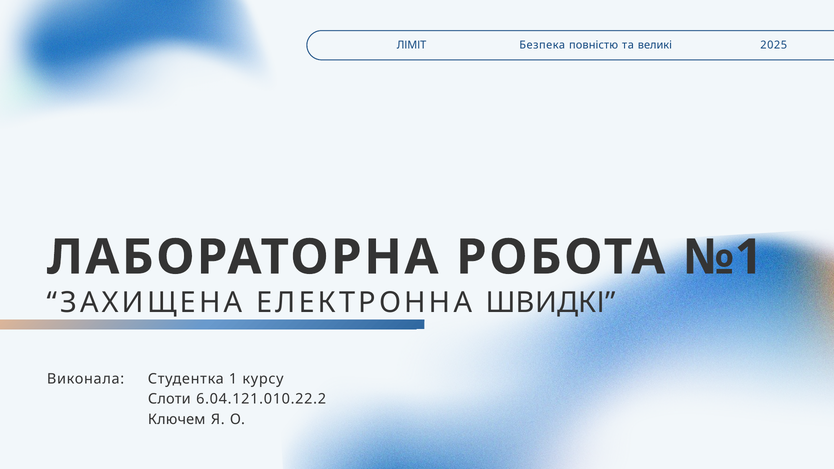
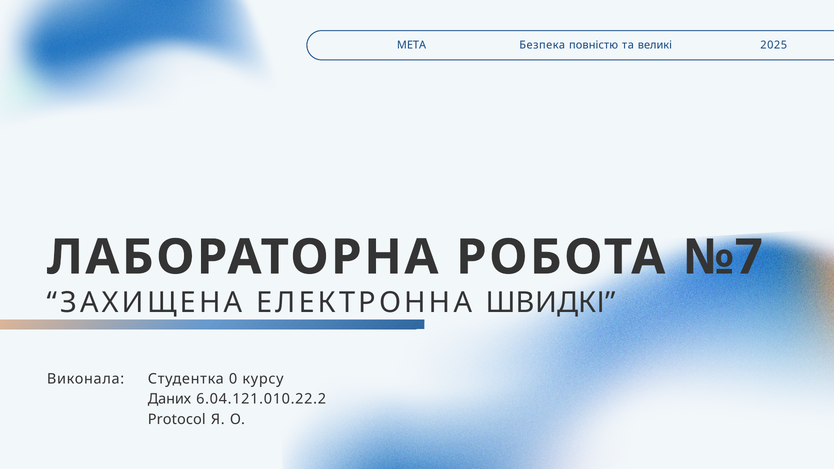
ЛІМІТ: ЛІМІТ -> МЕТА
№1: №1 -> №7
1: 1 -> 0
Слоти: Слоти -> Даних
Ключем: Ключем -> Protocol
